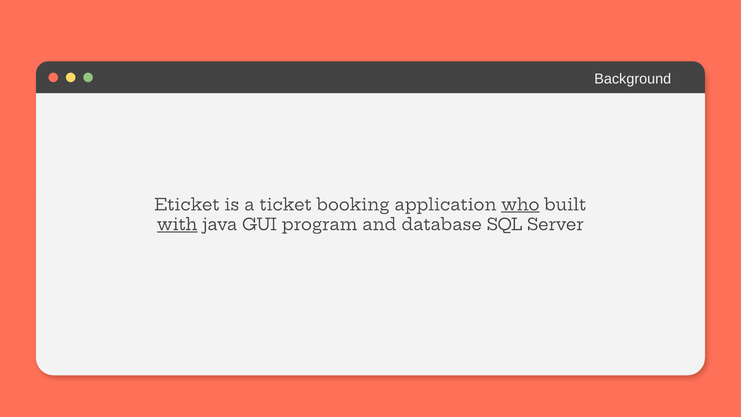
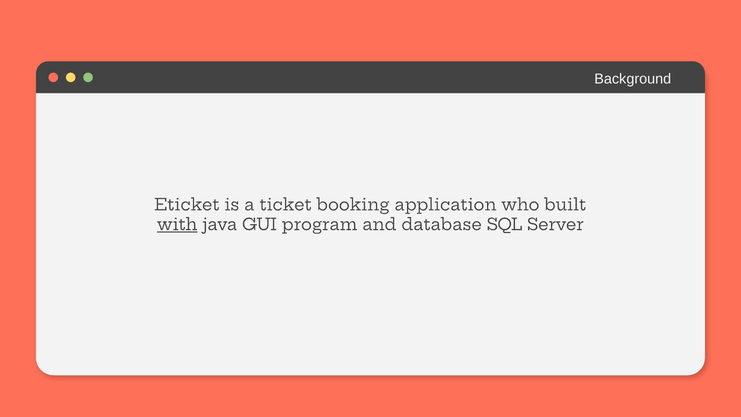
who underline: present -> none
